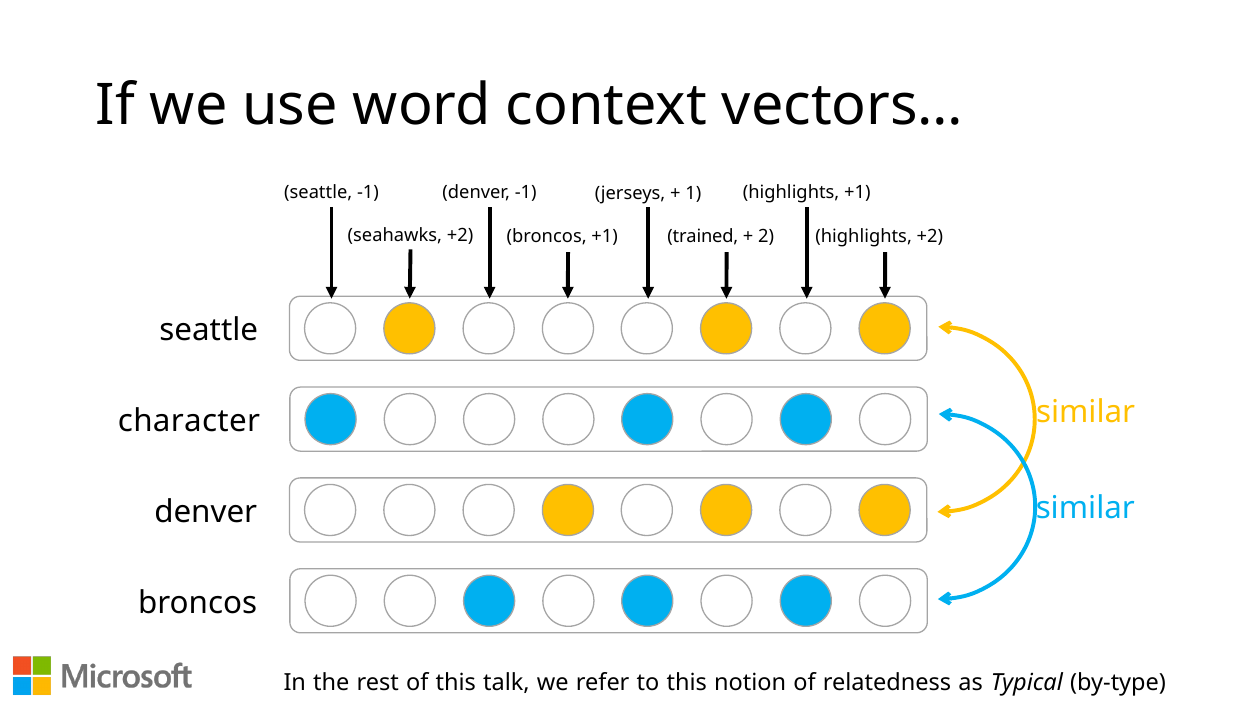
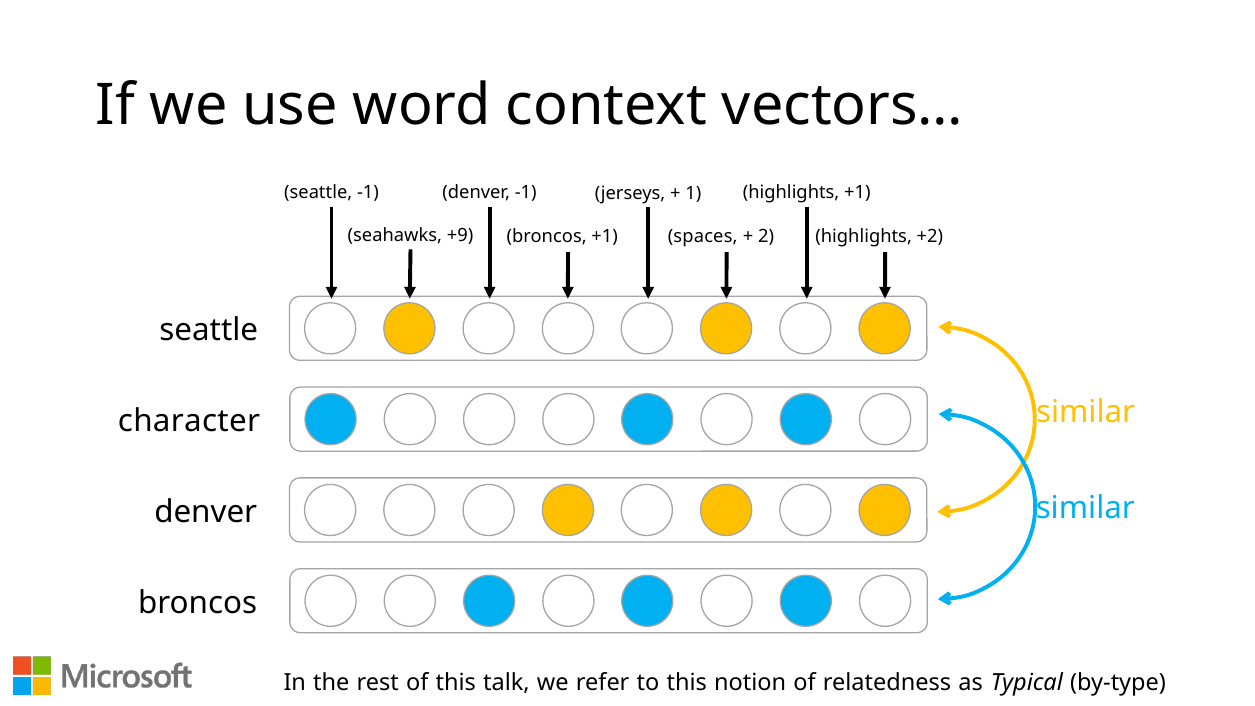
seahawks +2: +2 -> +9
trained: trained -> spaces
